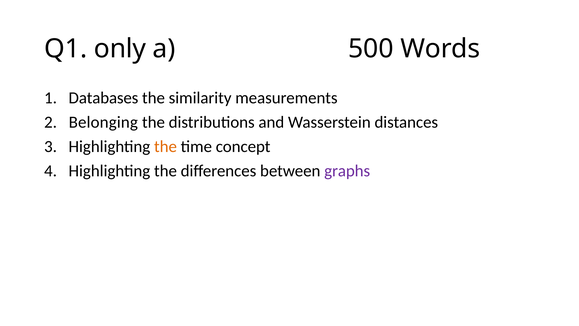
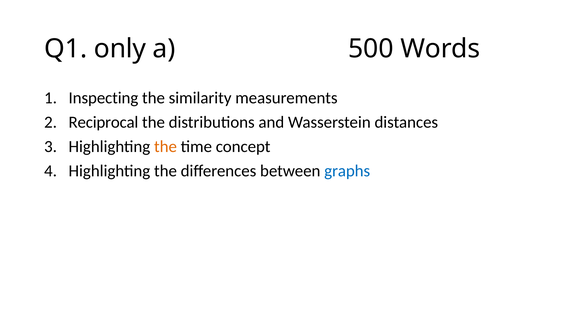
Databases: Databases -> Inspecting
Belonging: Belonging -> Reciprocal
graphs colour: purple -> blue
